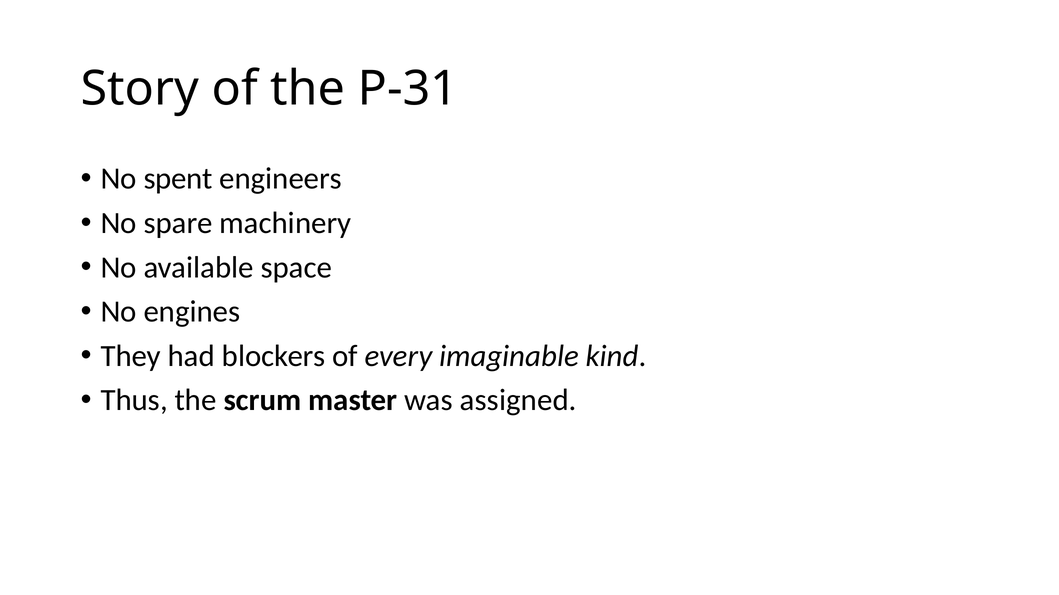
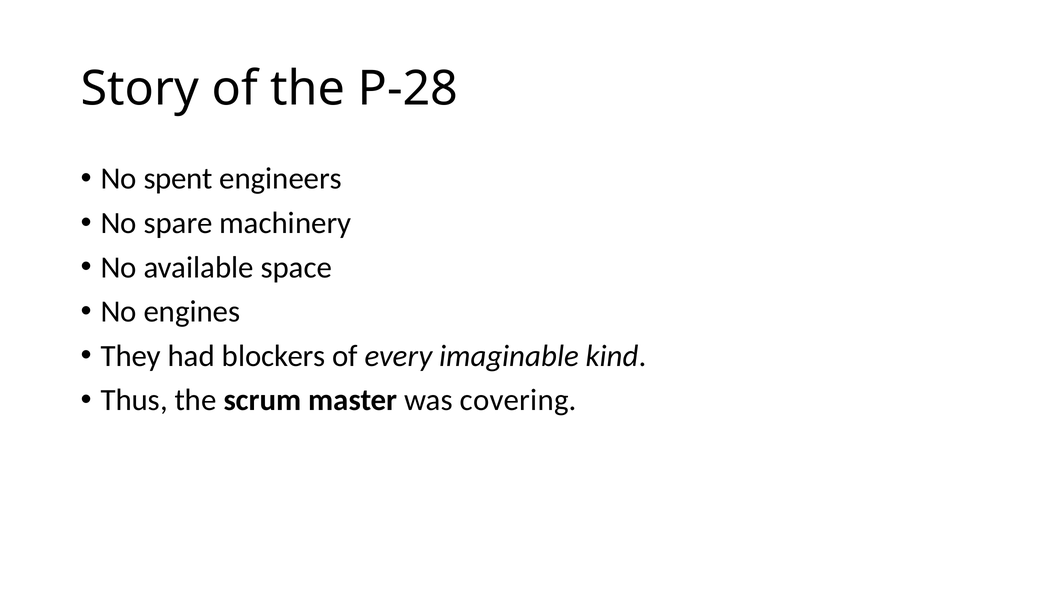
P-31: P-31 -> P-28
assigned: assigned -> covering
